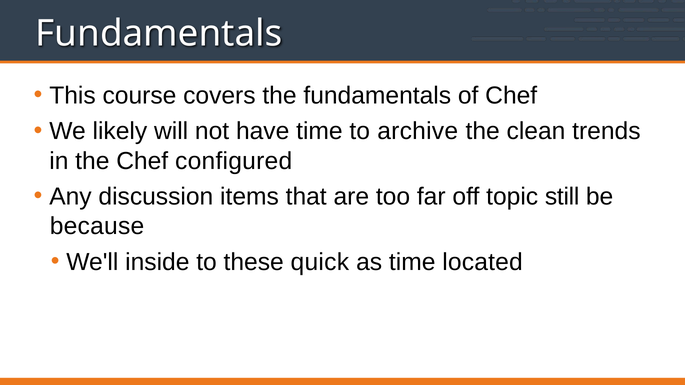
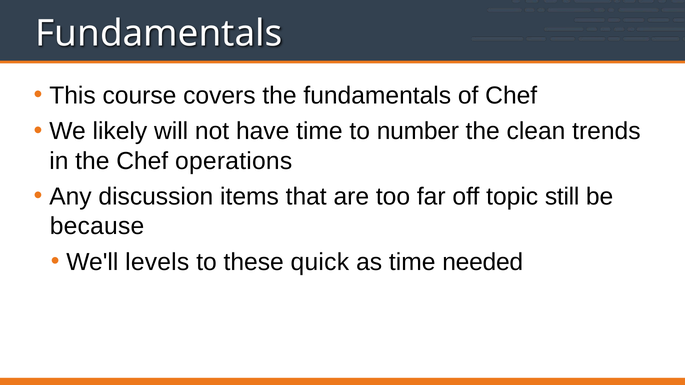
archive: archive -> number
configured: configured -> operations
inside: inside -> levels
located: located -> needed
